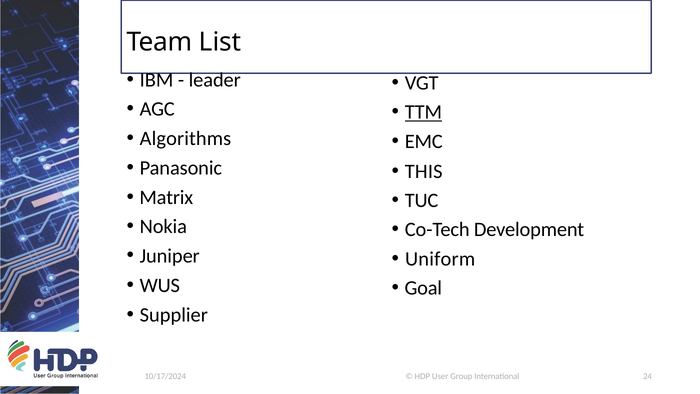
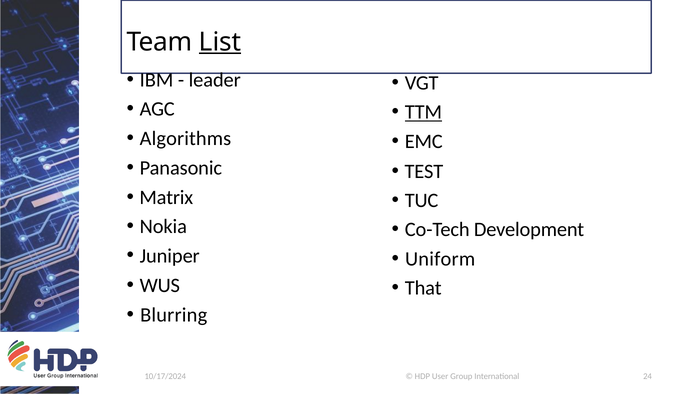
List underline: none -> present
THIS: THIS -> TEST
Goal: Goal -> That
Supplier: Supplier -> Blurring
